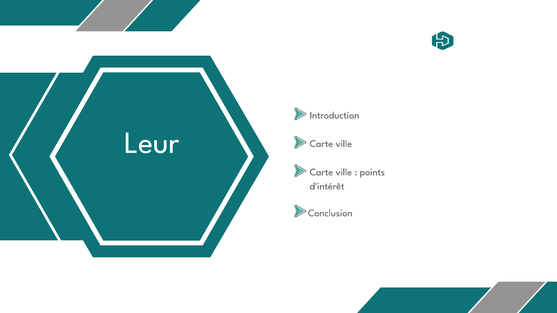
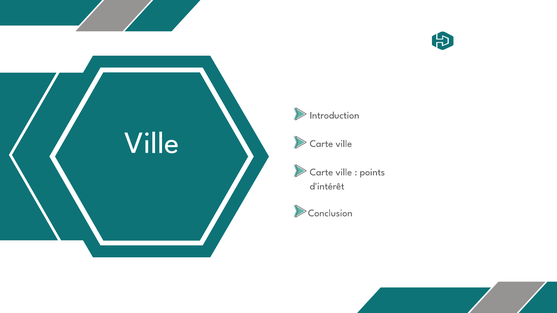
Leur at (152, 143): Leur -> Ville
